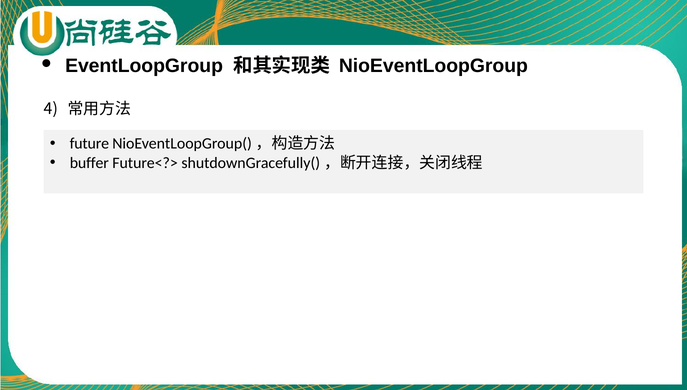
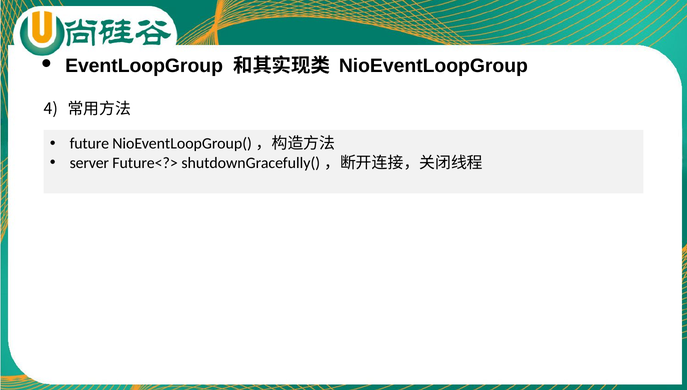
buffer: buffer -> server
